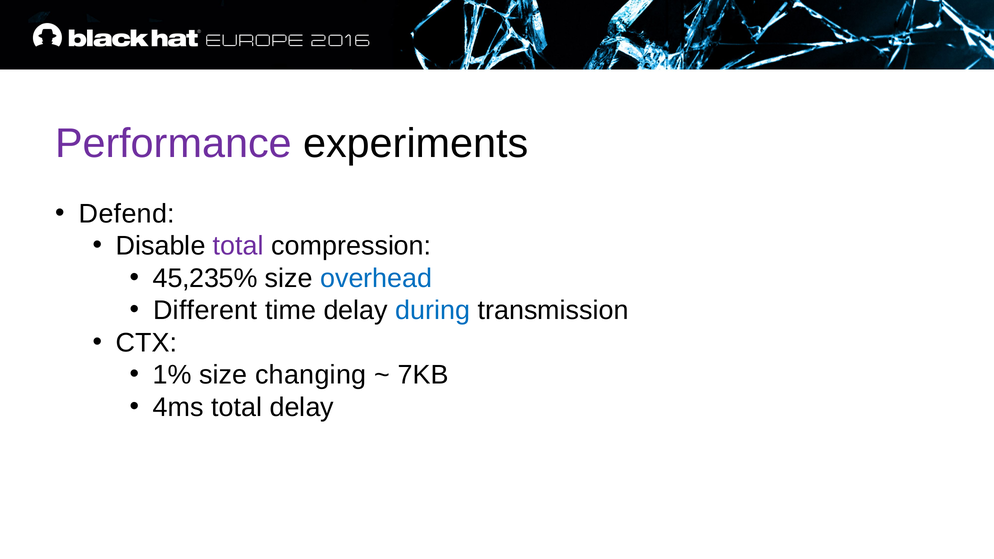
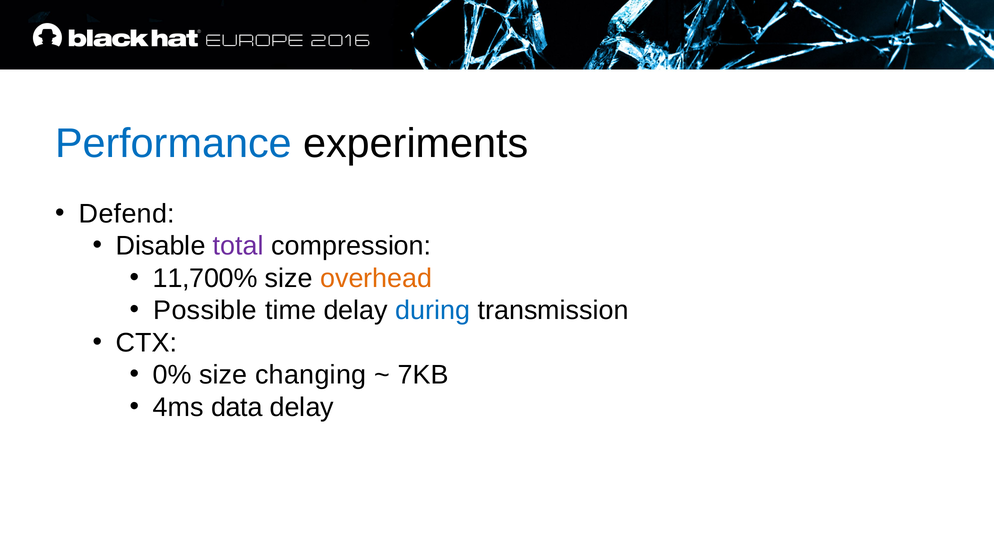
Performance colour: purple -> blue
45,235%: 45,235% -> 11,700%
overhead colour: blue -> orange
Different: Different -> Possible
1%: 1% -> 0%
4ms total: total -> data
